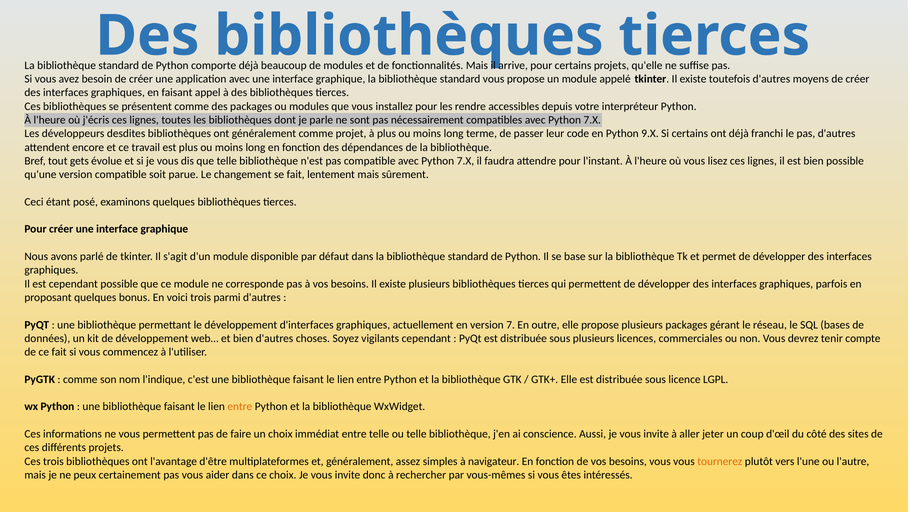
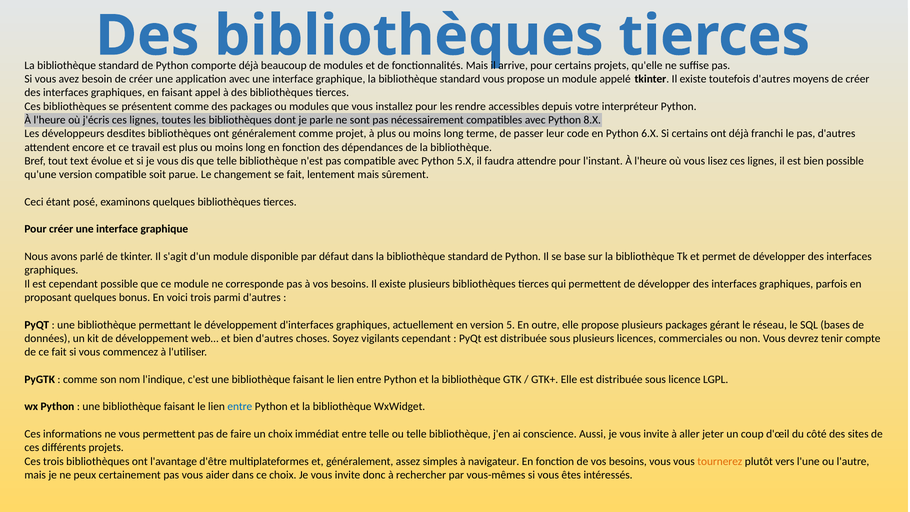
compatibles avec Python 7.X: 7.X -> 8.X
9.X: 9.X -> 6.X
gets: gets -> text
compatible avec Python 7.X: 7.X -> 5.X
7: 7 -> 5
entre at (240, 407) colour: orange -> blue
